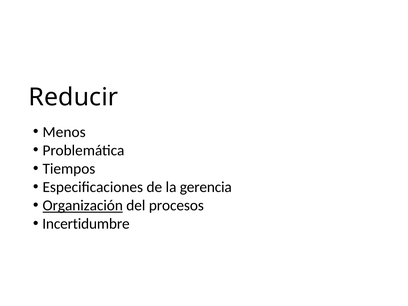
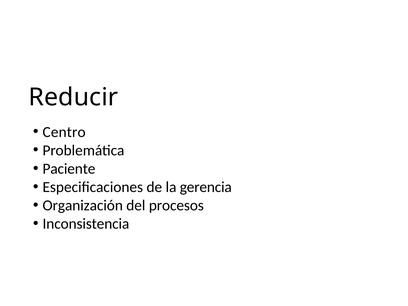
Menos: Menos -> Centro
Tiempos: Tiempos -> Paciente
Organización underline: present -> none
Incertidumbre: Incertidumbre -> Inconsistencia
